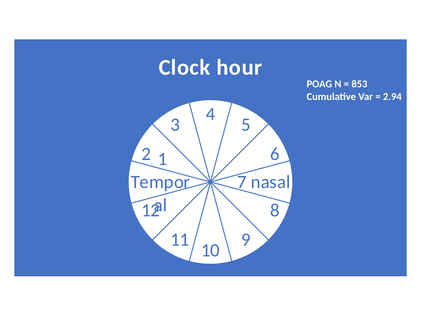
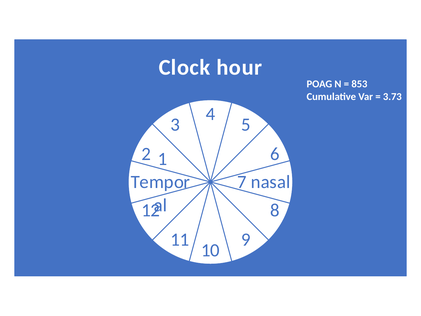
2.94: 2.94 -> 3.73
